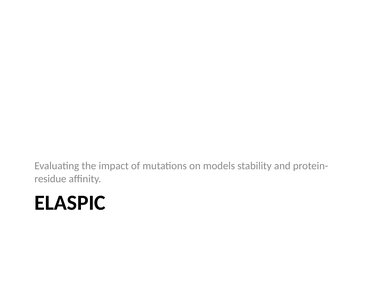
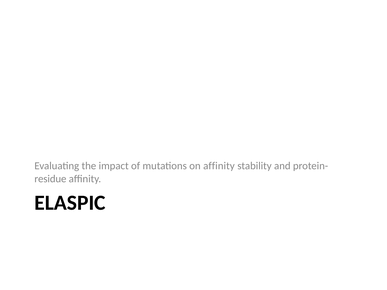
on models: models -> affinity
